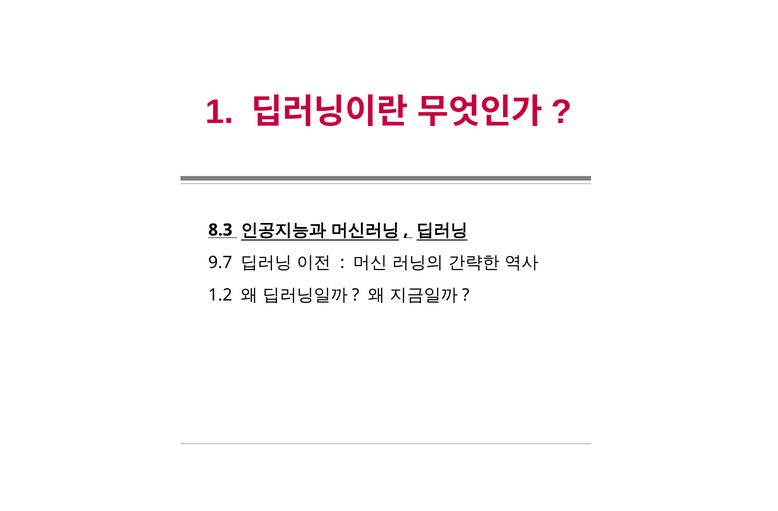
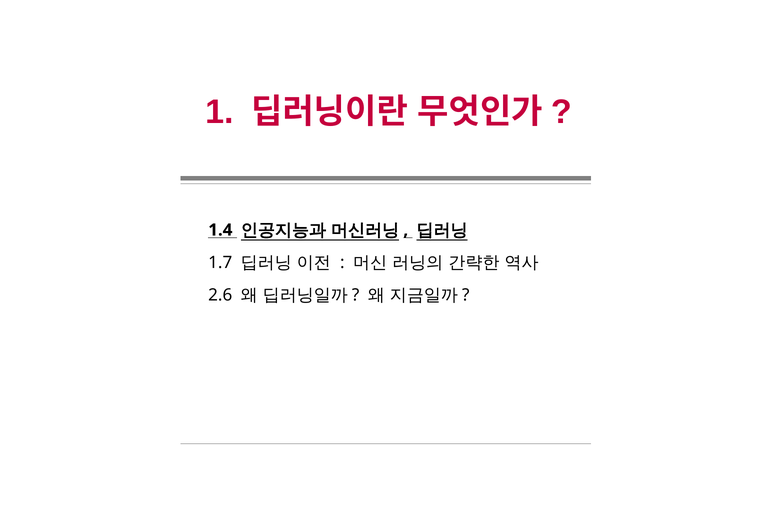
8.3: 8.3 -> 1.4
9.7: 9.7 -> 1.7
1.2: 1.2 -> 2.6
